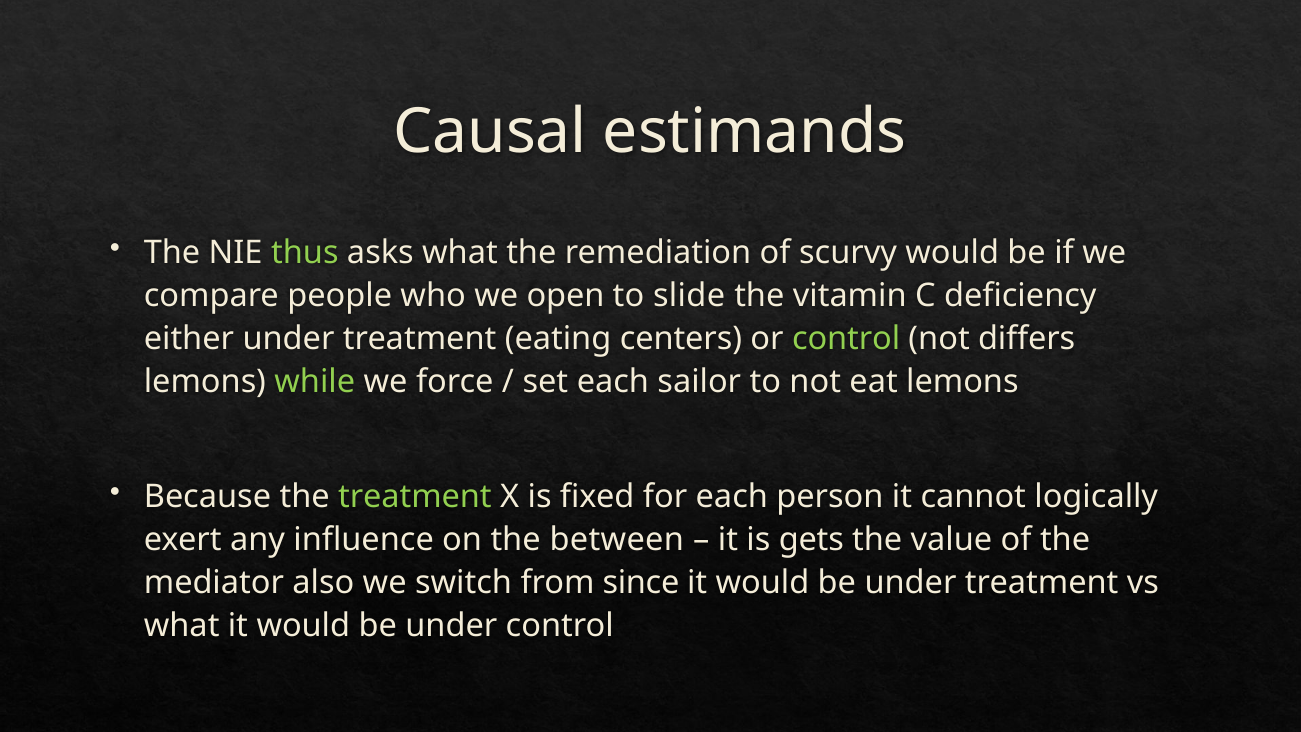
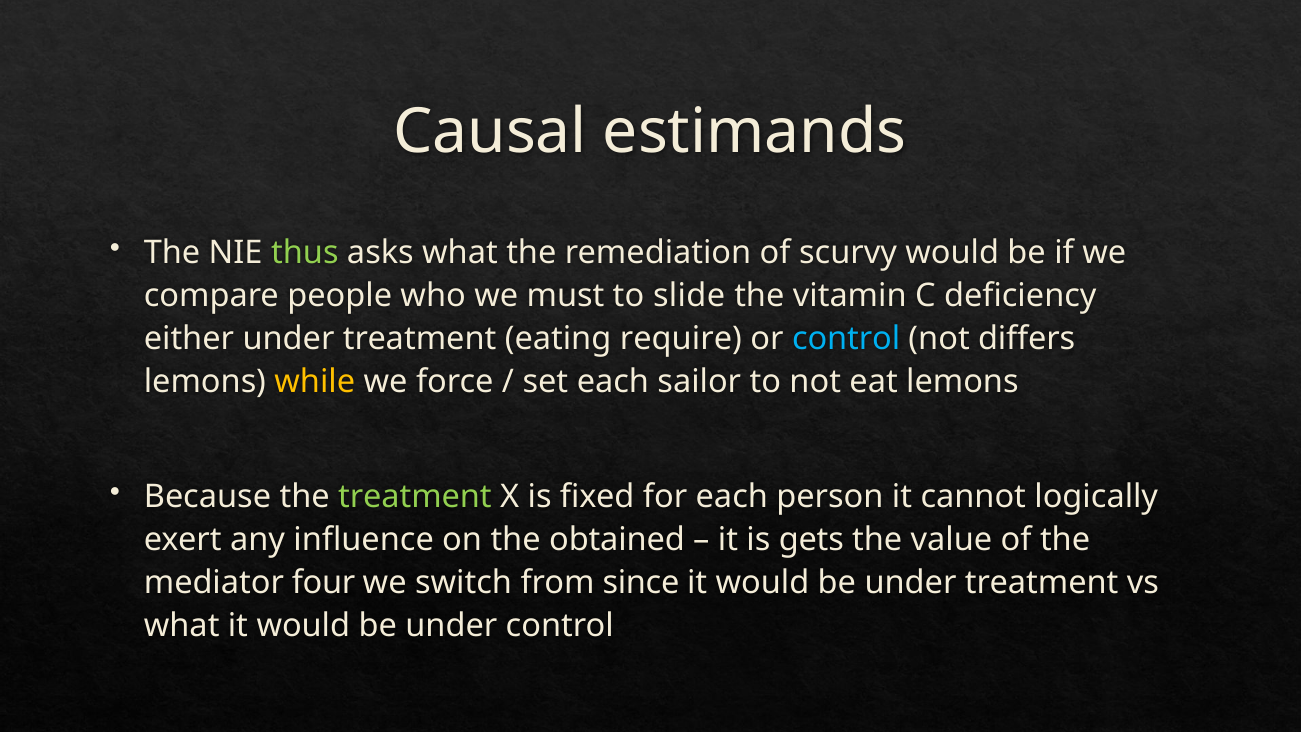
open: open -> must
centers: centers -> require
control at (846, 339) colour: light green -> light blue
while colour: light green -> yellow
between: between -> obtained
also: also -> four
